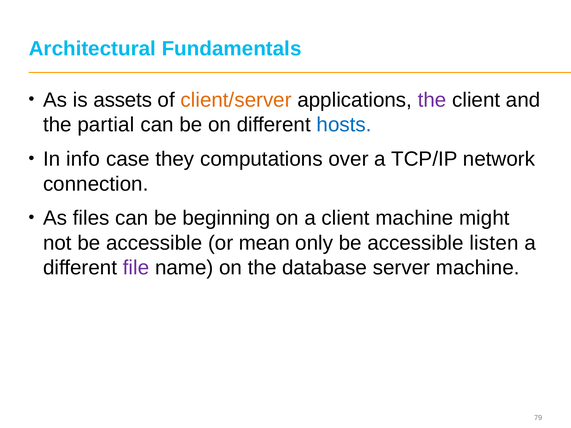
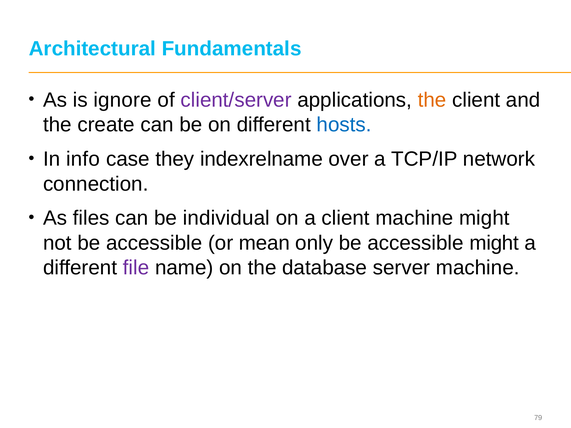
assets: assets -> ignore
client/server colour: orange -> purple
the at (432, 100) colour: purple -> orange
partial: partial -> create
computations: computations -> indexrelname
beginning: beginning -> individual
accessible listen: listen -> might
